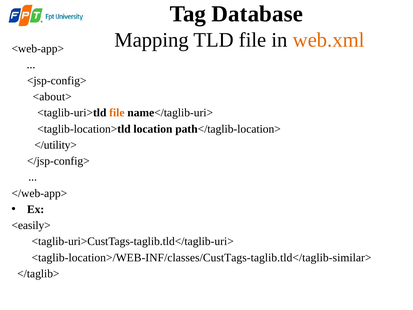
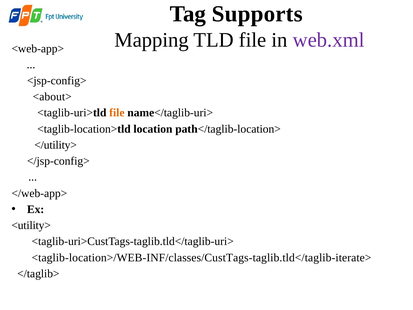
Database: Database -> Supports
web.xml colour: orange -> purple
<easily>: <easily> -> <utility>
<taglib-location>/WEB-INF/classes/CustTags-taglib.tld</taglib-similar>: <taglib-location>/WEB-INF/classes/CustTags-taglib.tld</taglib-similar> -> <taglib-location>/WEB-INF/classes/CustTags-taglib.tld</taglib-iterate>
